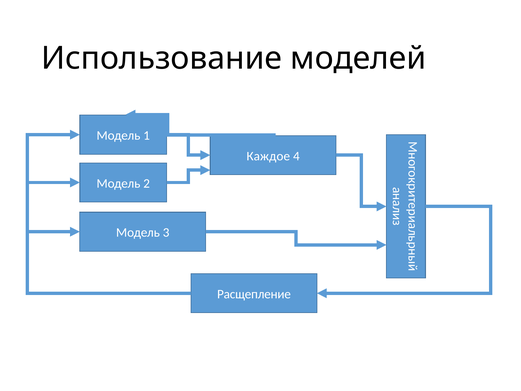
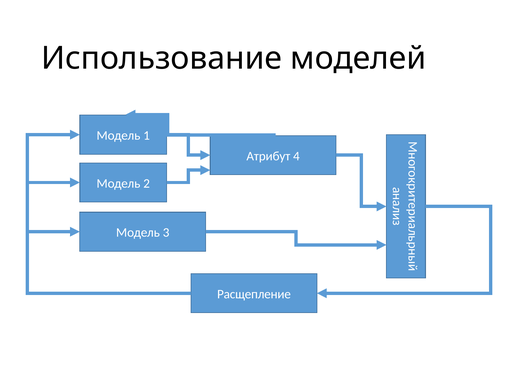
Каждое: Каждое -> Атрибут
